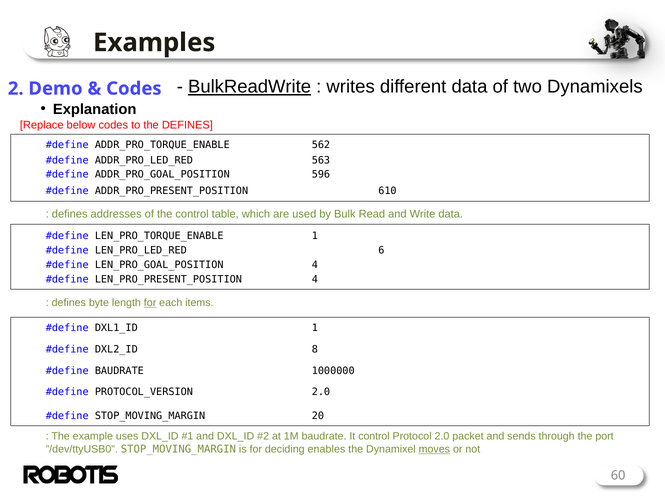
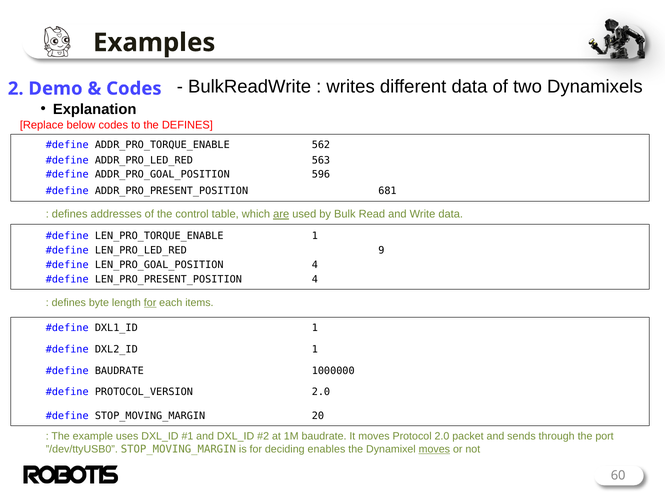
BulkReadWrite underline: present -> none
610: 610 -> 681
are underline: none -> present
6: 6 -> 9
DXL2_ID 8: 8 -> 1
It control: control -> moves
